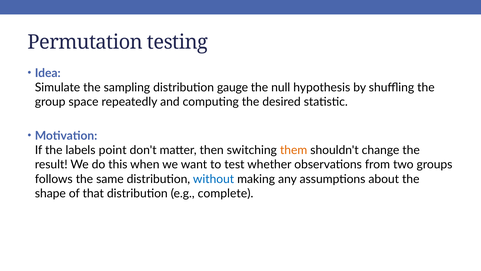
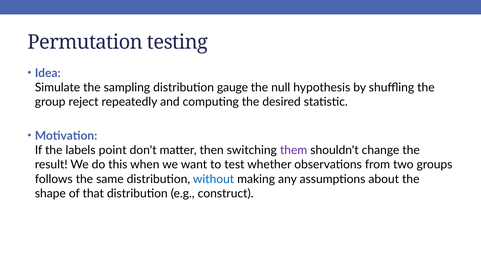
space: space -> reject
them colour: orange -> purple
complete: complete -> construct
